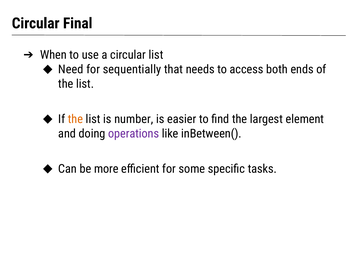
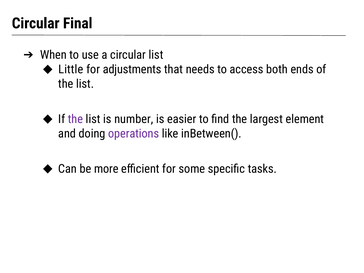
Need: Need -> Little
sequentially: sequentially -> adjustments
the at (75, 119) colour: orange -> purple
